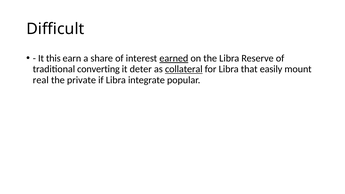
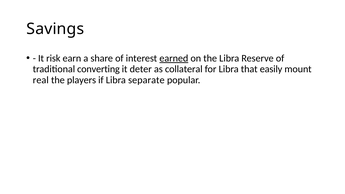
Difficult: Difficult -> Savings
this: this -> risk
collateral underline: present -> none
private: private -> players
integrate: integrate -> separate
